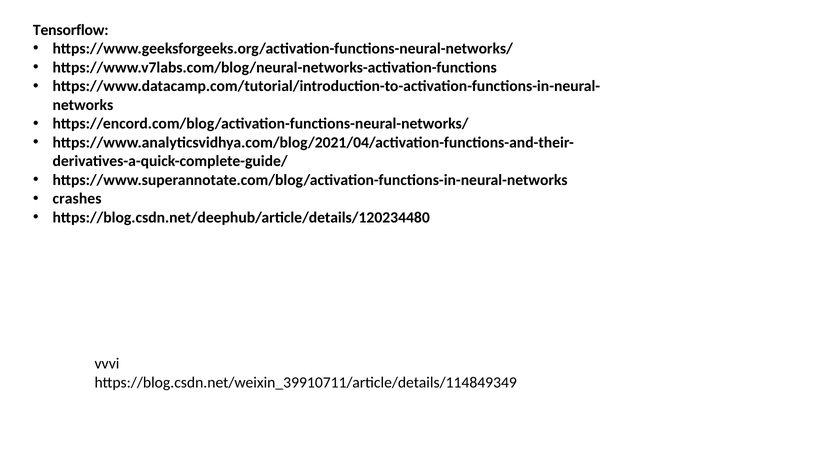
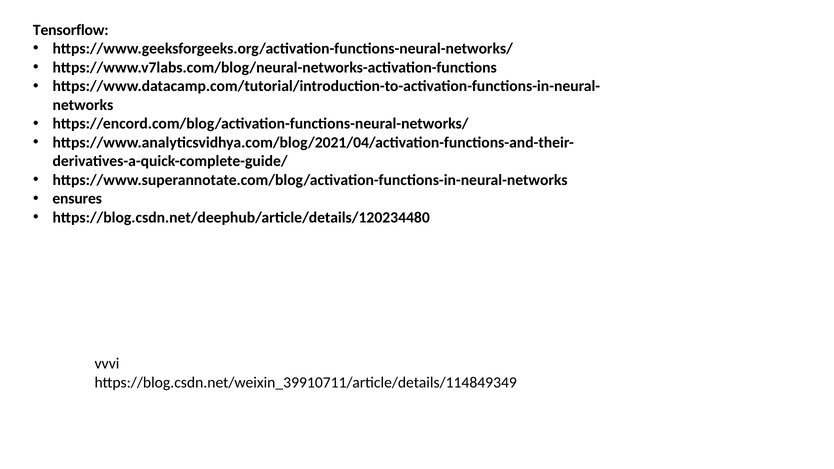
crashes: crashes -> ensures
